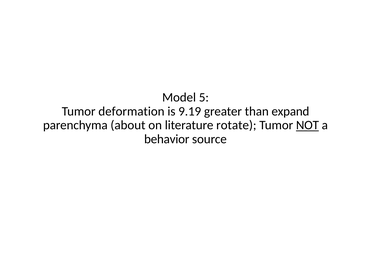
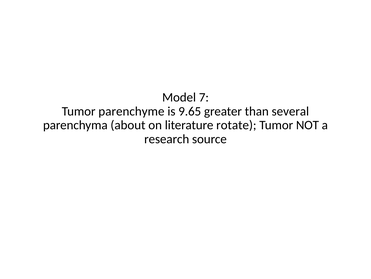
5: 5 -> 7
deformation: deformation -> parenchyme
9.19: 9.19 -> 9.65
expand: expand -> several
NOT underline: present -> none
behavior: behavior -> research
